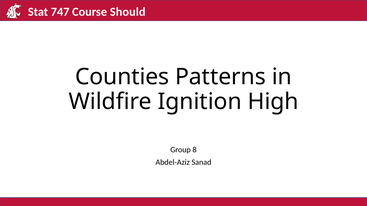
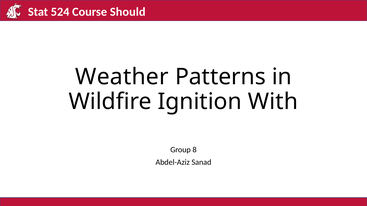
747: 747 -> 524
Counties: Counties -> Weather
High: High -> With
